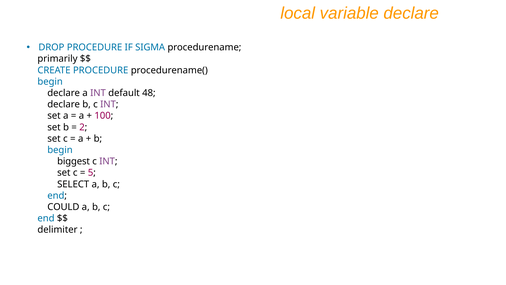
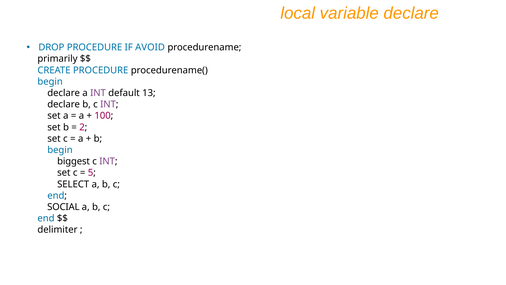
SIGMA: SIGMA -> AVOID
48: 48 -> 13
COULD: COULD -> SOCIAL
